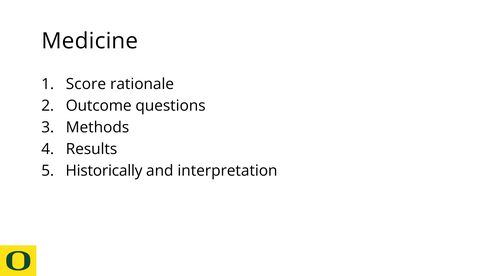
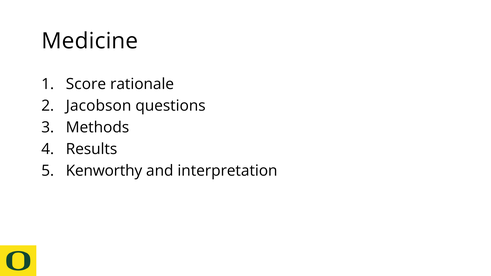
Outcome: Outcome -> Jacobson
Historically: Historically -> Kenworthy
